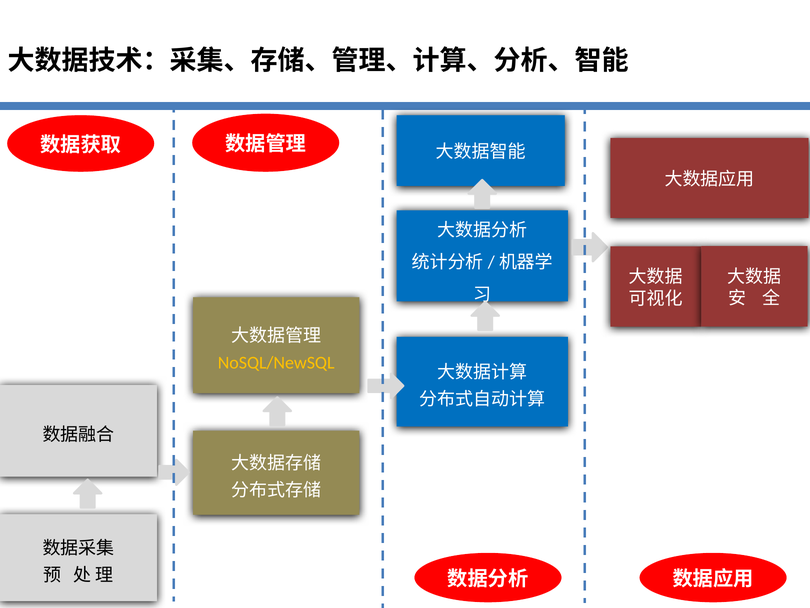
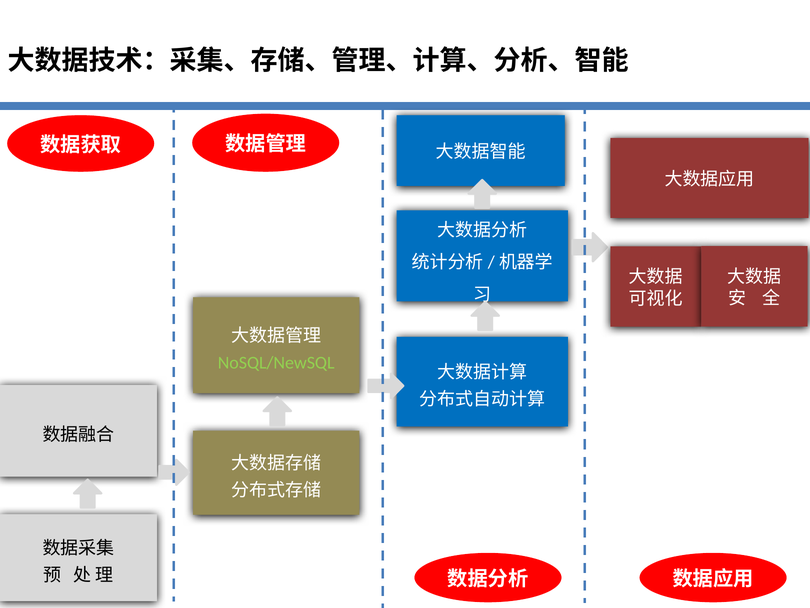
NoSQL/NewSQL colour: yellow -> light green
